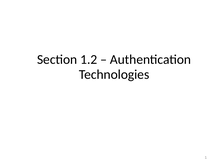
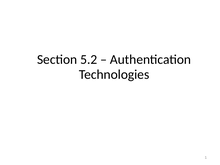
1.2: 1.2 -> 5.2
